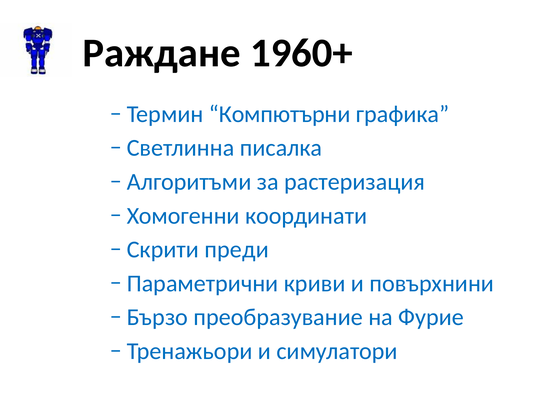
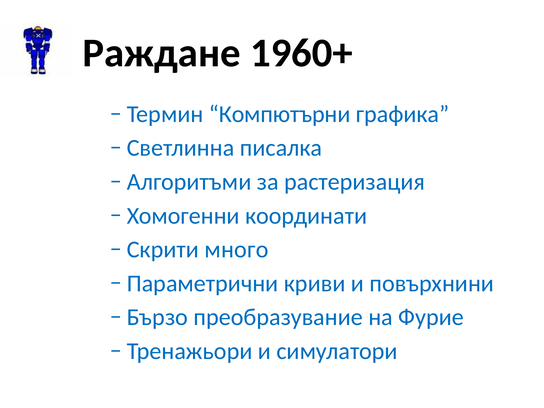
преди: преди -> много
